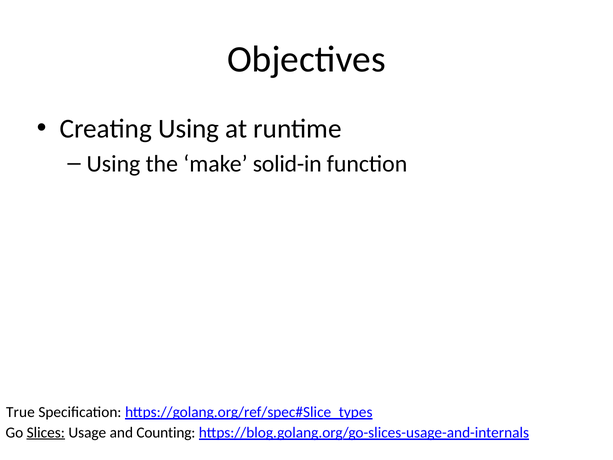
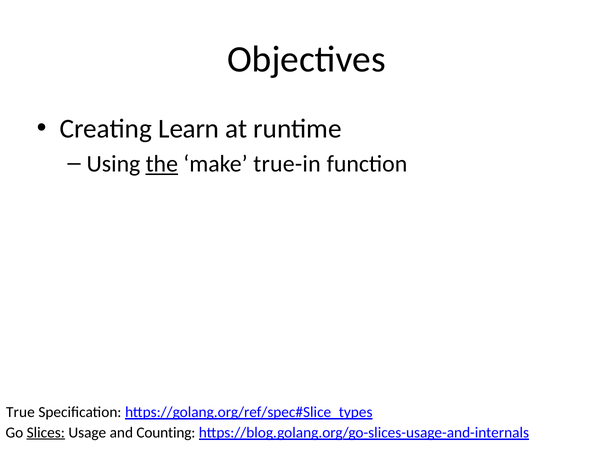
Creating Using: Using -> Learn
the underline: none -> present
solid-in: solid-in -> true-in
